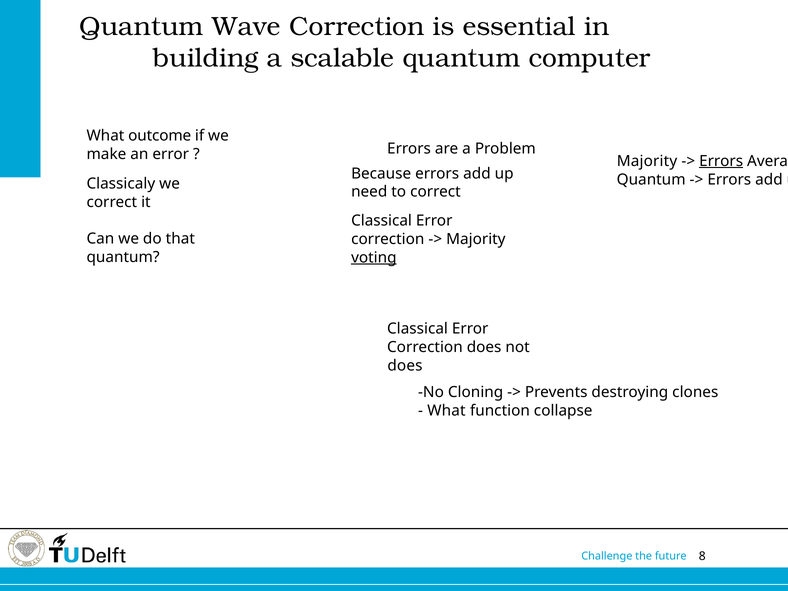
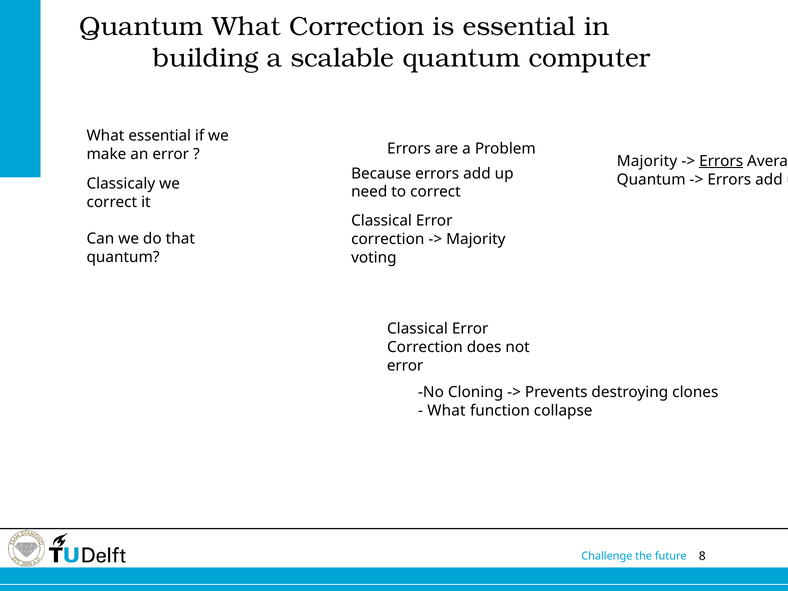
Quantum Wave: Wave -> What
What outcome: outcome -> essential
voting underline: present -> none
does at (405, 365): does -> error
